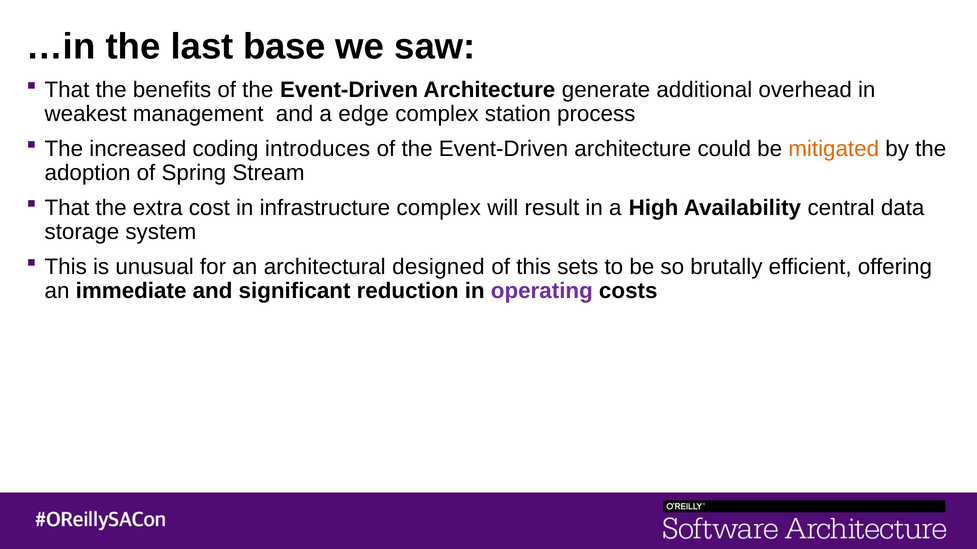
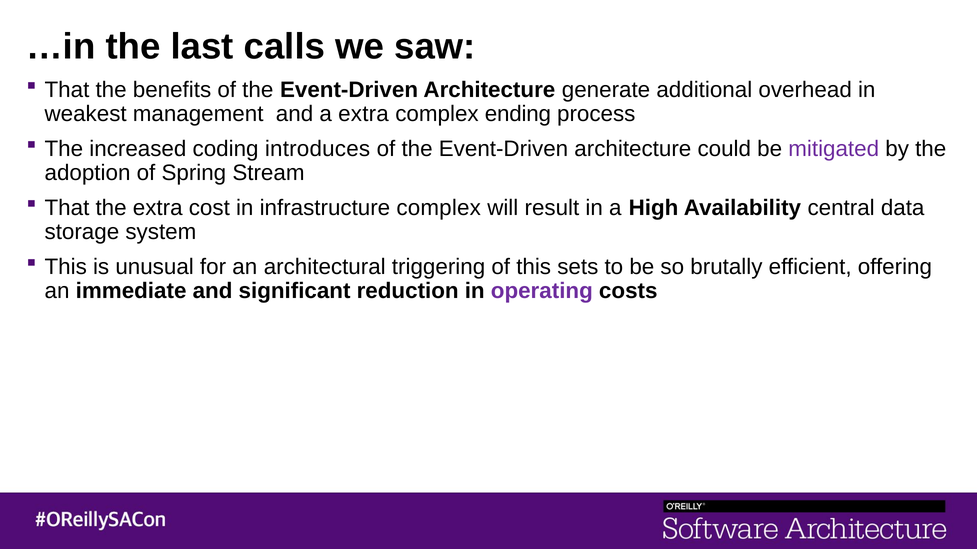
base: base -> calls
a edge: edge -> extra
station: station -> ending
mitigated colour: orange -> purple
designed: designed -> triggering
